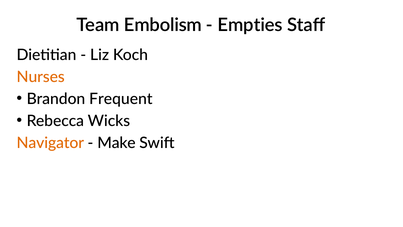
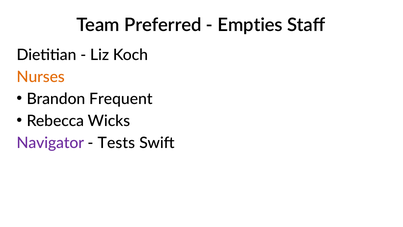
Embolism: Embolism -> Preferred
Navigator colour: orange -> purple
Make: Make -> Tests
